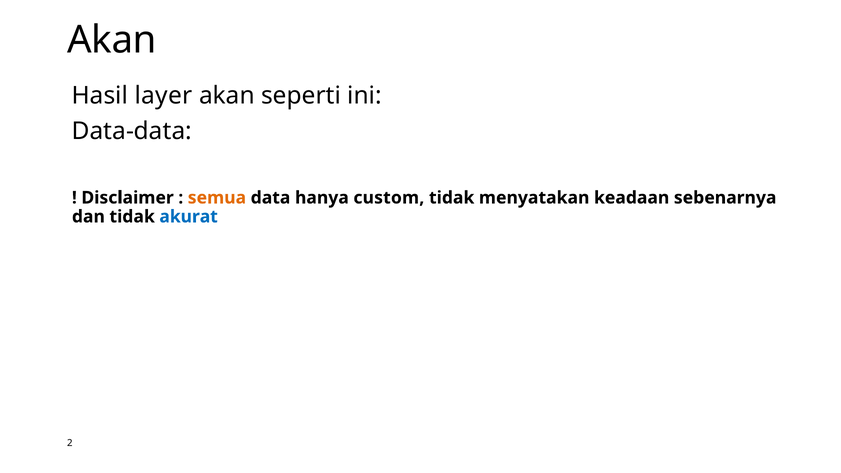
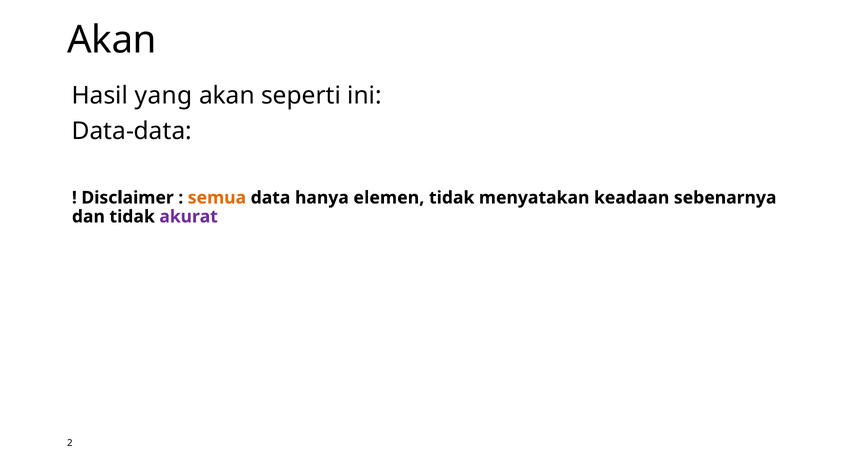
layer: layer -> yang
custom: custom -> elemen
akurat colour: blue -> purple
